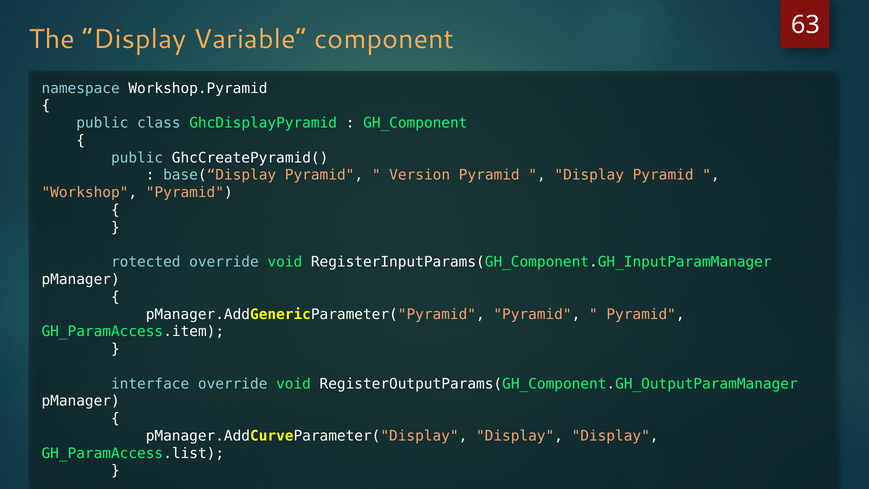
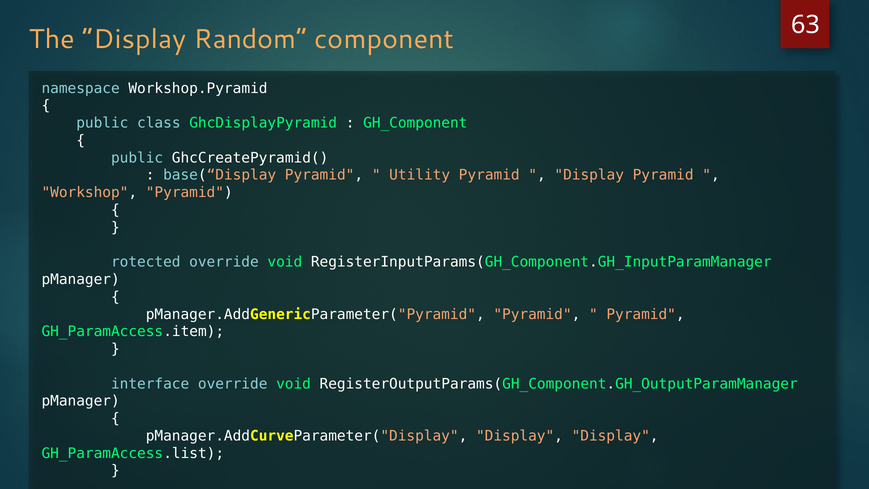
Variable: Variable -> Random
Version: Version -> Utility
